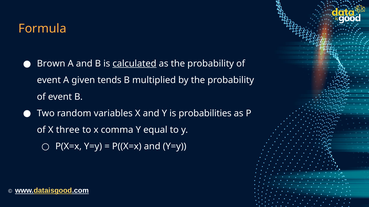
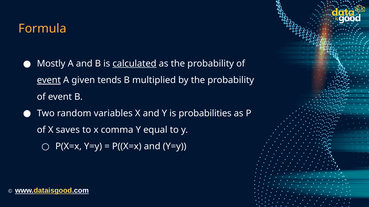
Brown: Brown -> Mostly
event at (49, 80) underline: none -> present
three: three -> saves
